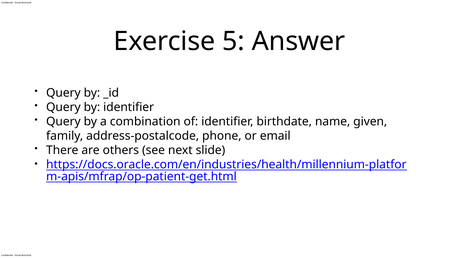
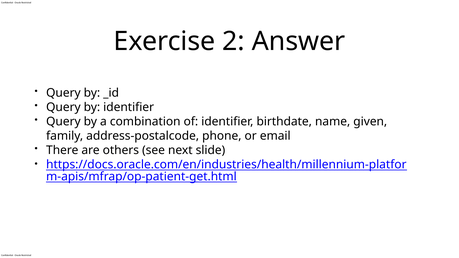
5: 5 -> 2
